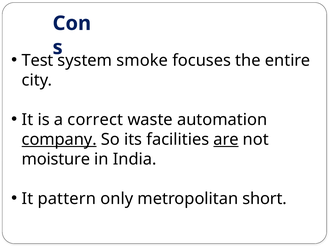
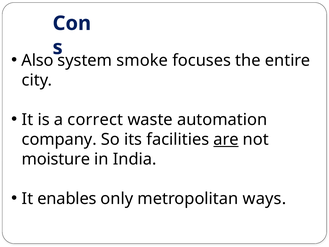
Test: Test -> Also
company underline: present -> none
pattern: pattern -> enables
short: short -> ways
